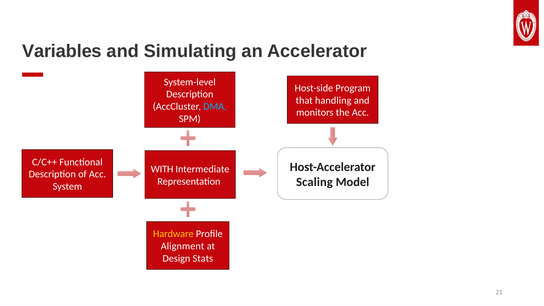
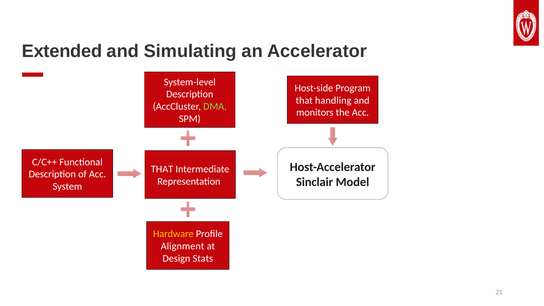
Variables: Variables -> Extended
DMA colour: light blue -> light green
WITH at (162, 169): WITH -> THAT
Scaling: Scaling -> Sinclair
